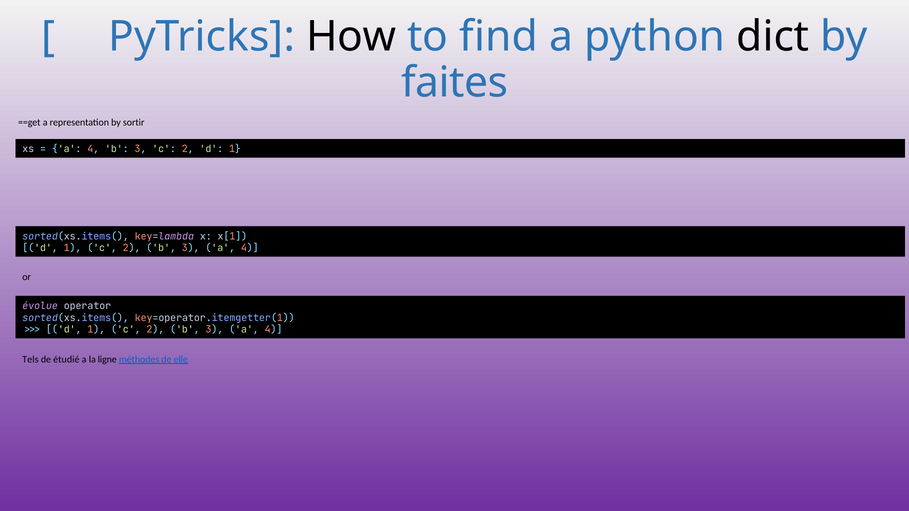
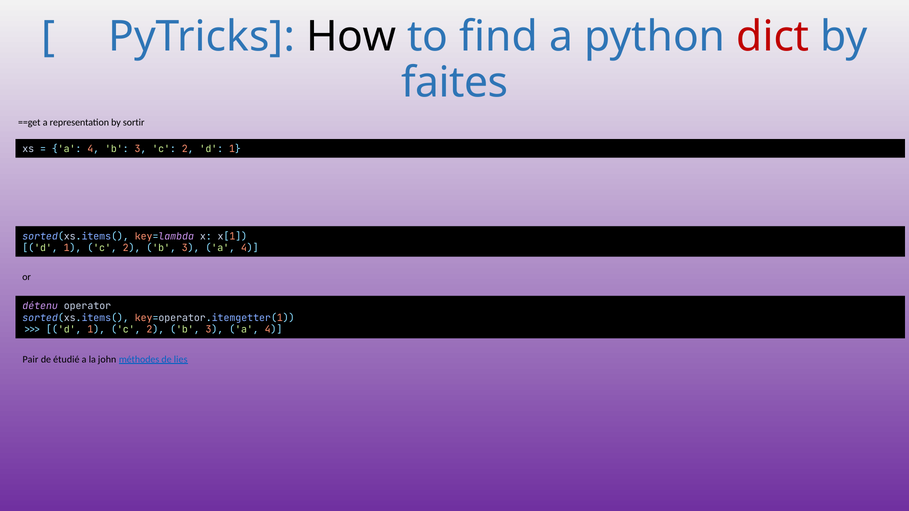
dict colour: black -> red
évolue: évolue -> détenu
Tels: Tels -> Pair
ligne: ligne -> john
elle: elle -> lies
